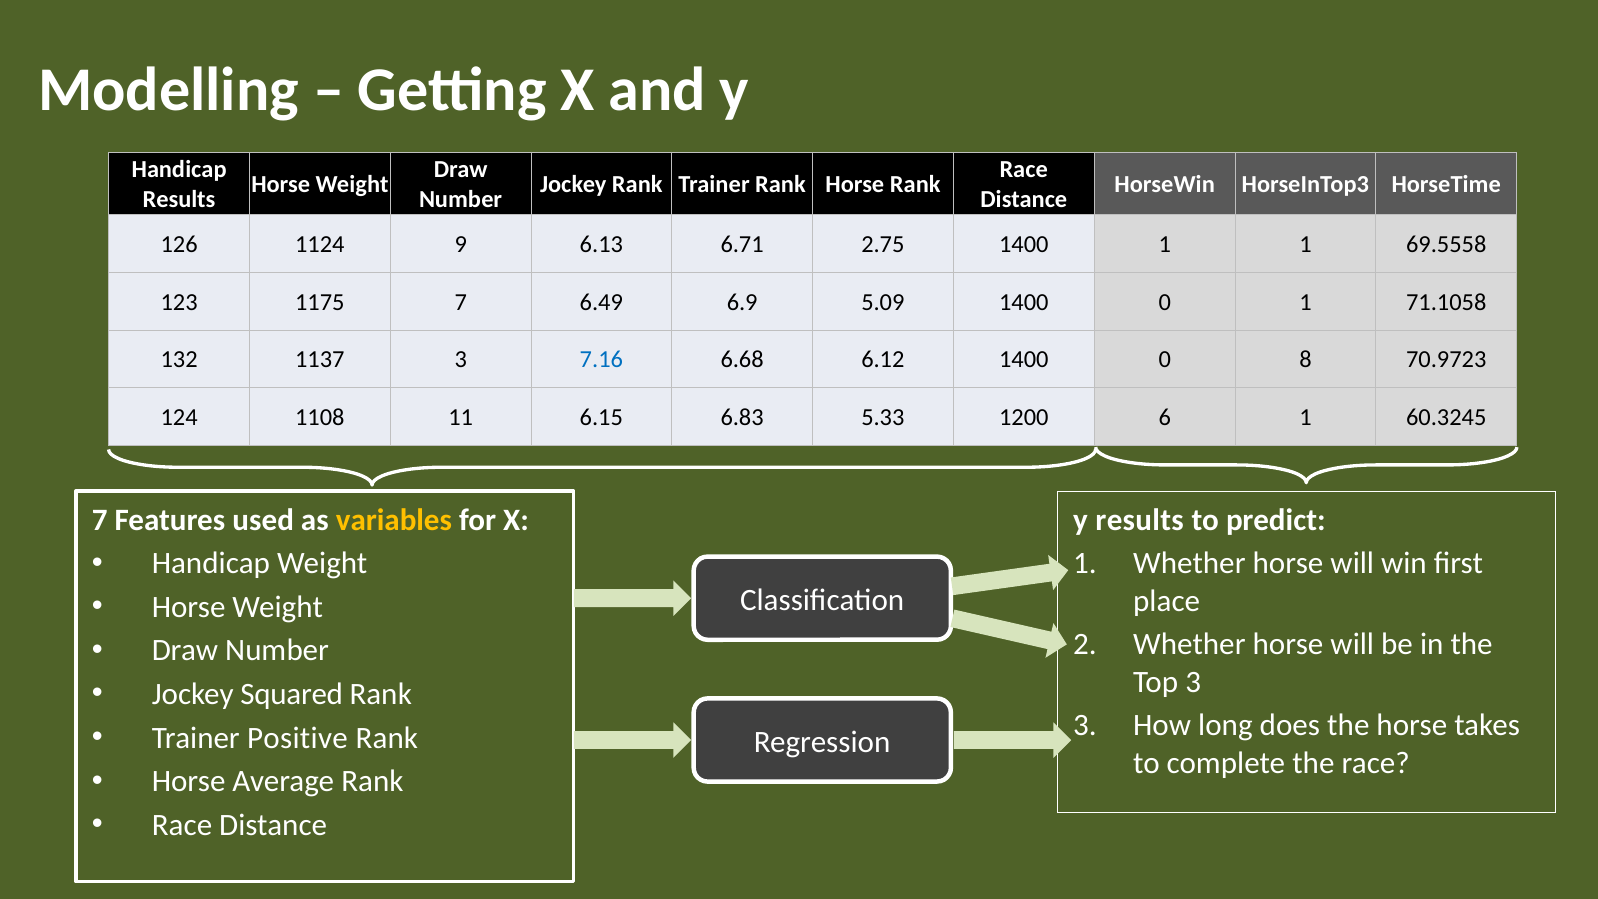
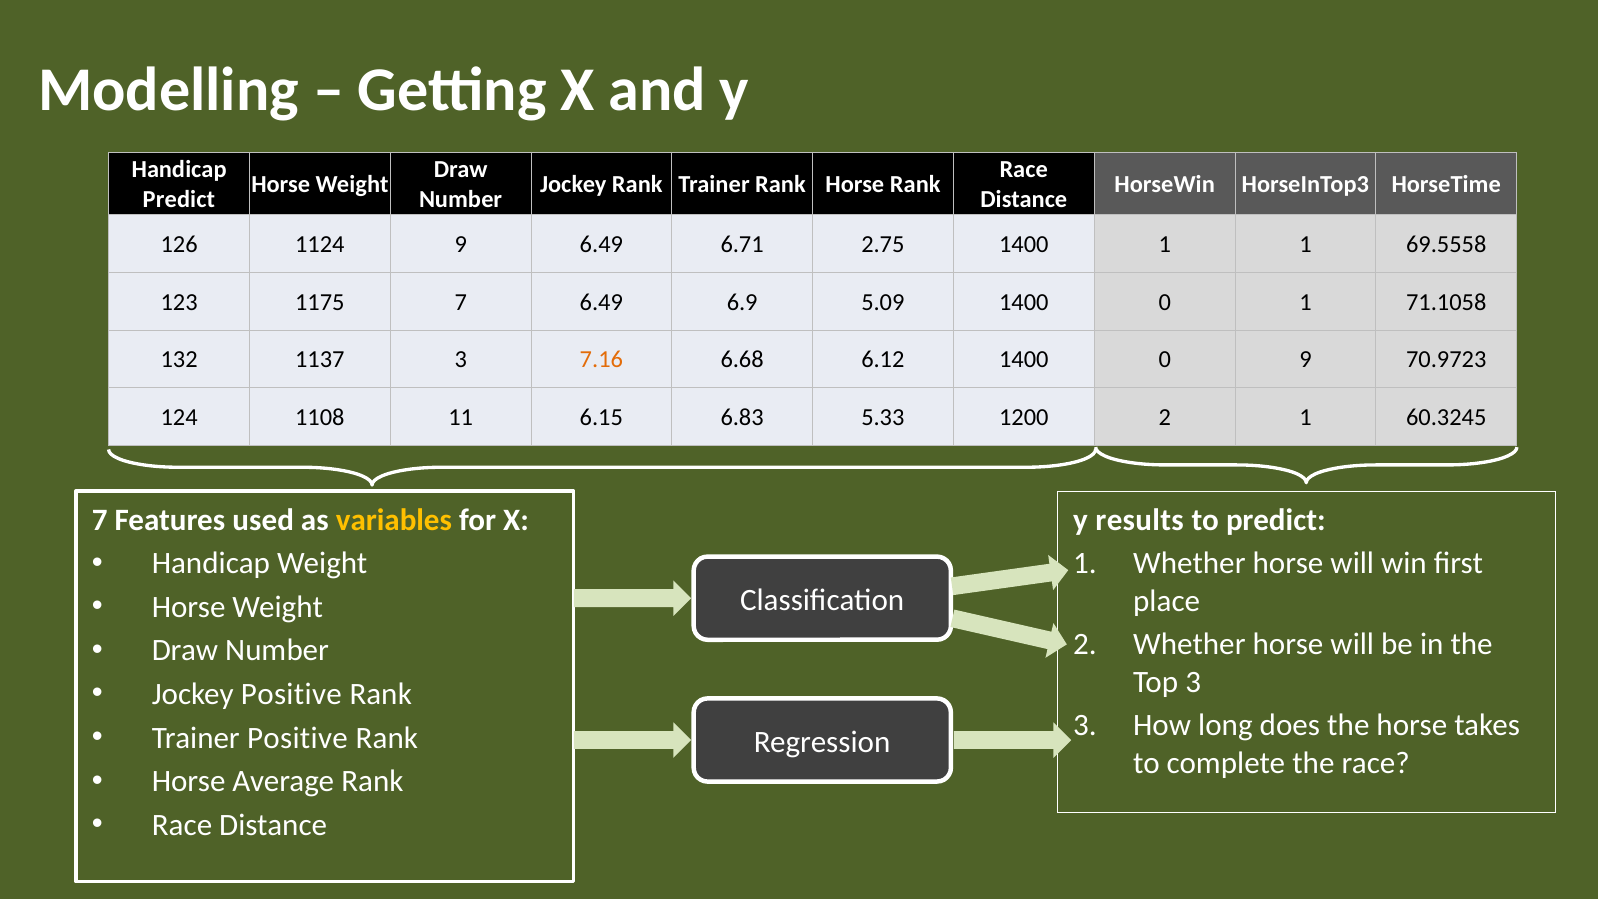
Results at (179, 199): Results -> Predict
9 6.13: 6.13 -> 6.49
7.16 colour: blue -> orange
0 8: 8 -> 9
1200 6: 6 -> 2
Jockey Squared: Squared -> Positive
